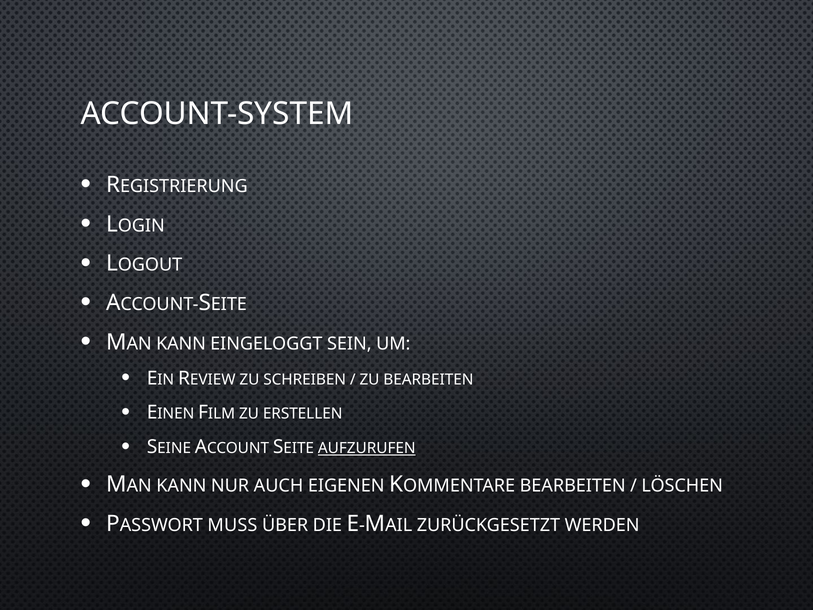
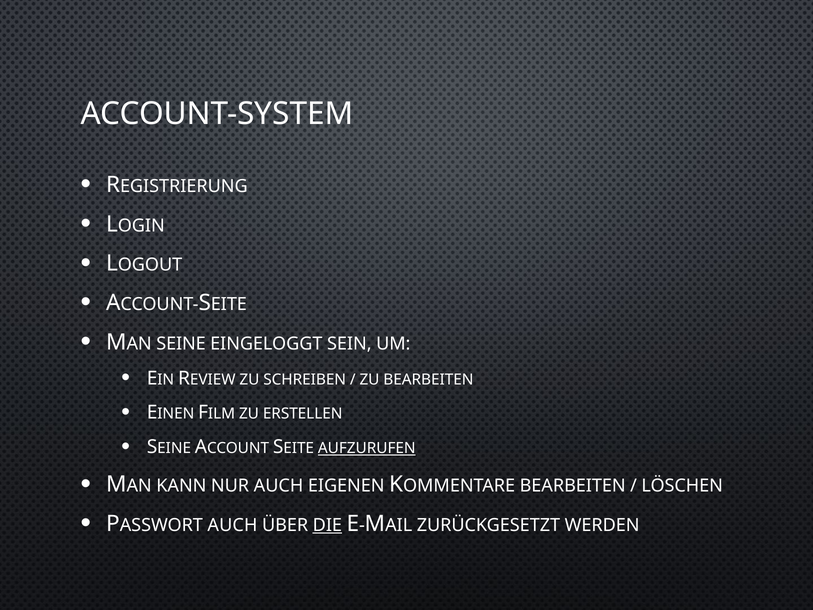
KANN at (181, 343): KANN -> SEINE
MUSS at (232, 525): MUSS -> AUCH
DIE underline: none -> present
